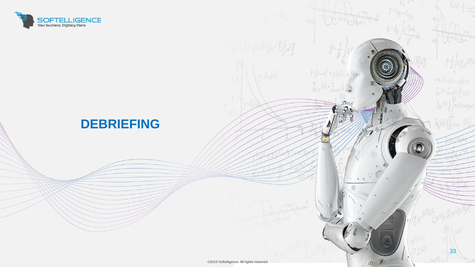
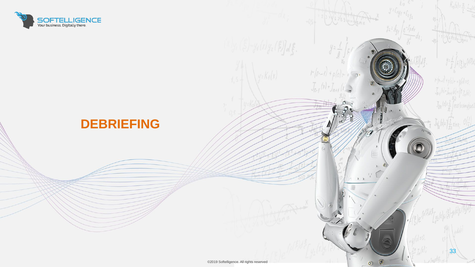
DEBRIEFING colour: blue -> orange
